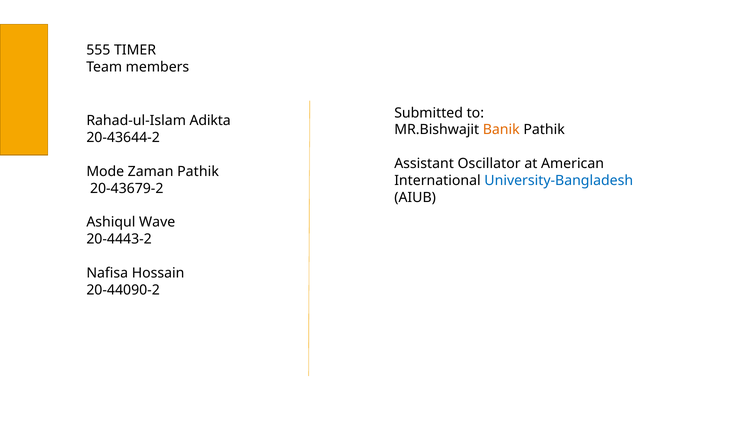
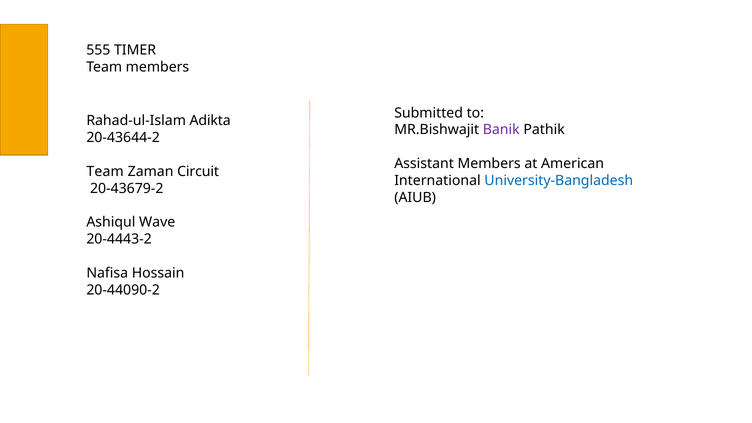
Banik colour: orange -> purple
Assistant Oscillator: Oscillator -> Members
Mode at (105, 172): Mode -> Team
Zaman Pathik: Pathik -> Circuit
